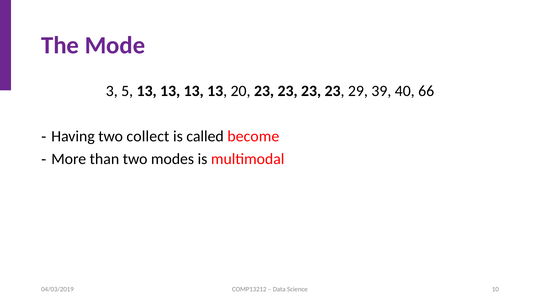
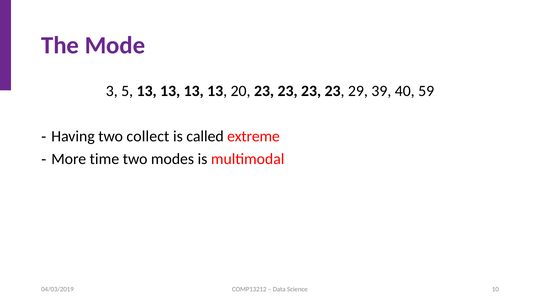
66: 66 -> 59
become: become -> extreme
than: than -> time
